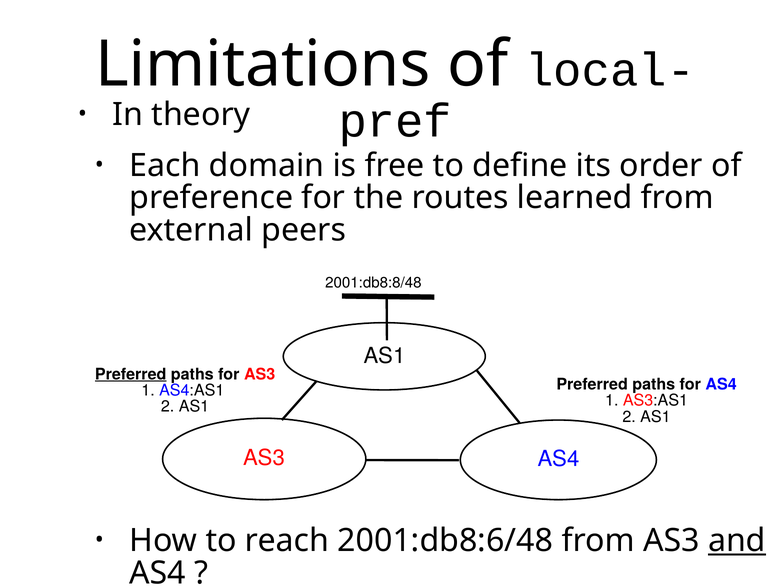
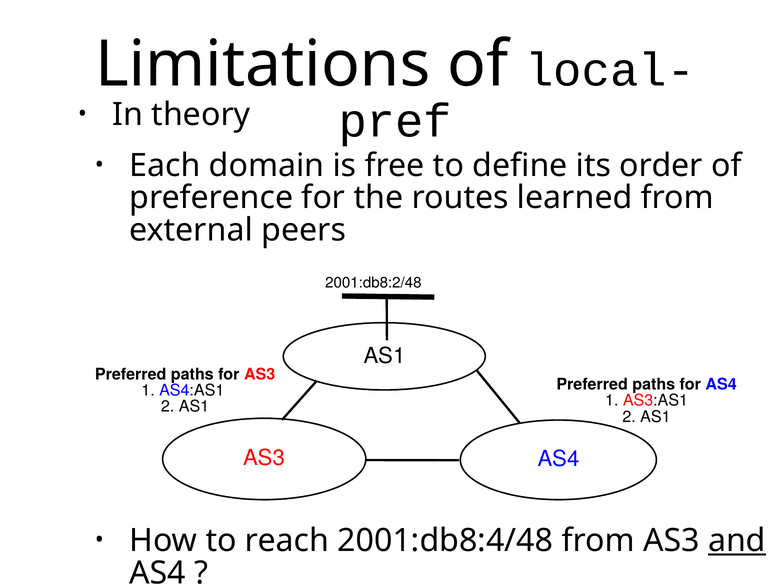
2001:db8:8/48: 2001:db8:8/48 -> 2001:db8:2/48
Preferred at (131, 374) underline: present -> none
2001:db8:6/48: 2001:db8:6/48 -> 2001:db8:4/48
